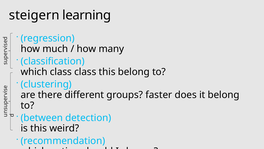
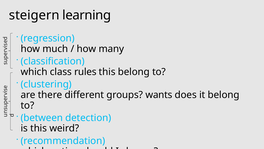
class class: class -> rules
faster: faster -> wants
